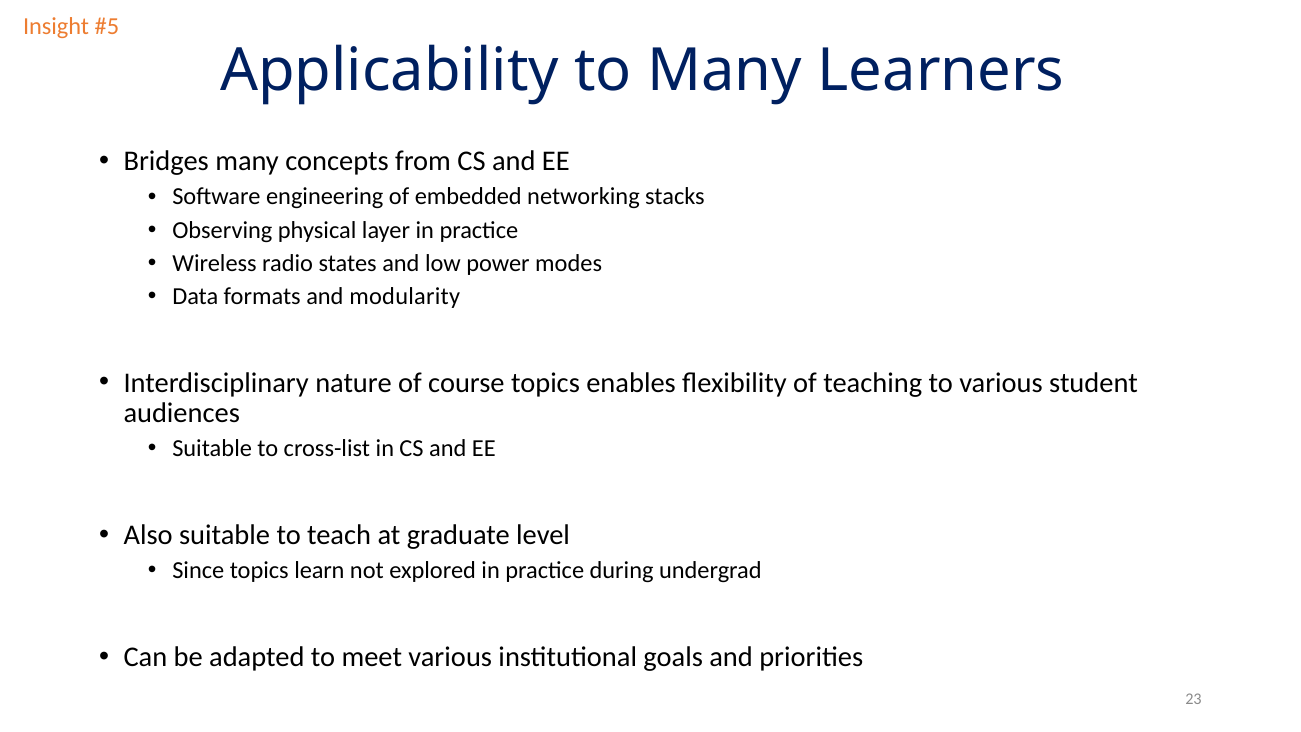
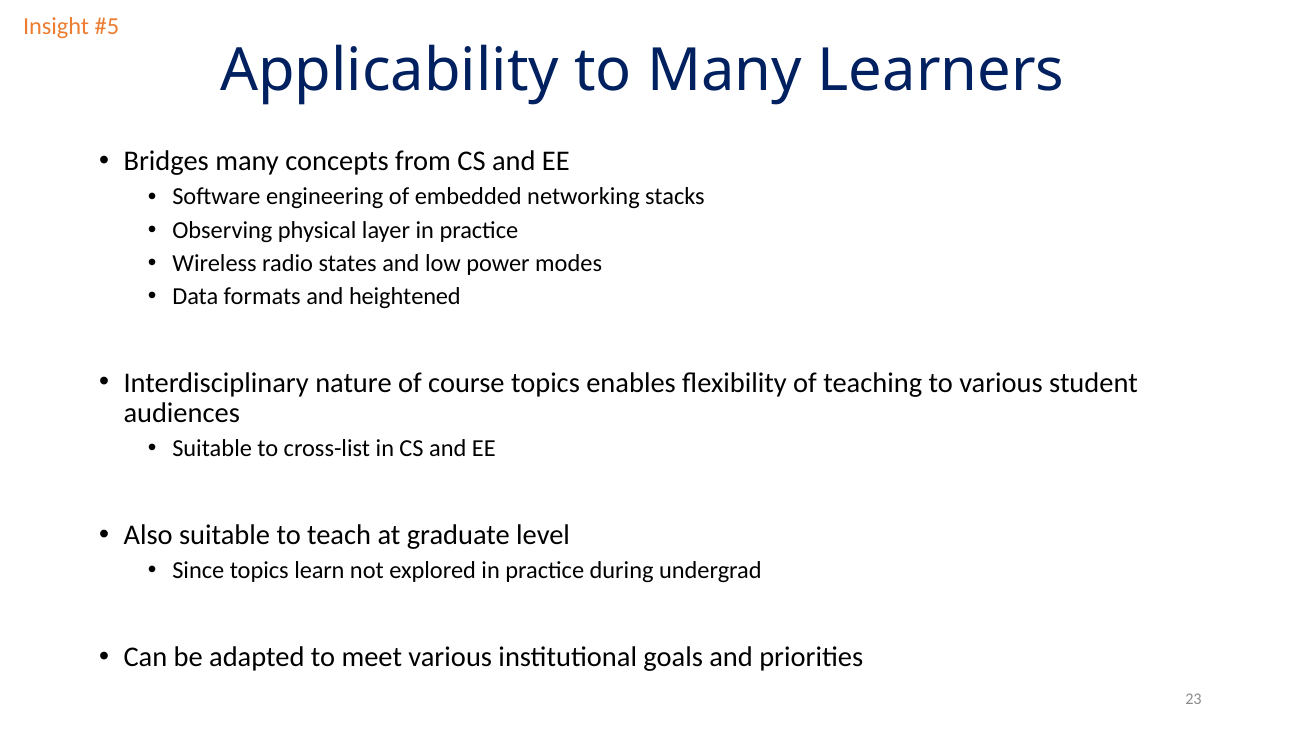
modularity: modularity -> heightened
